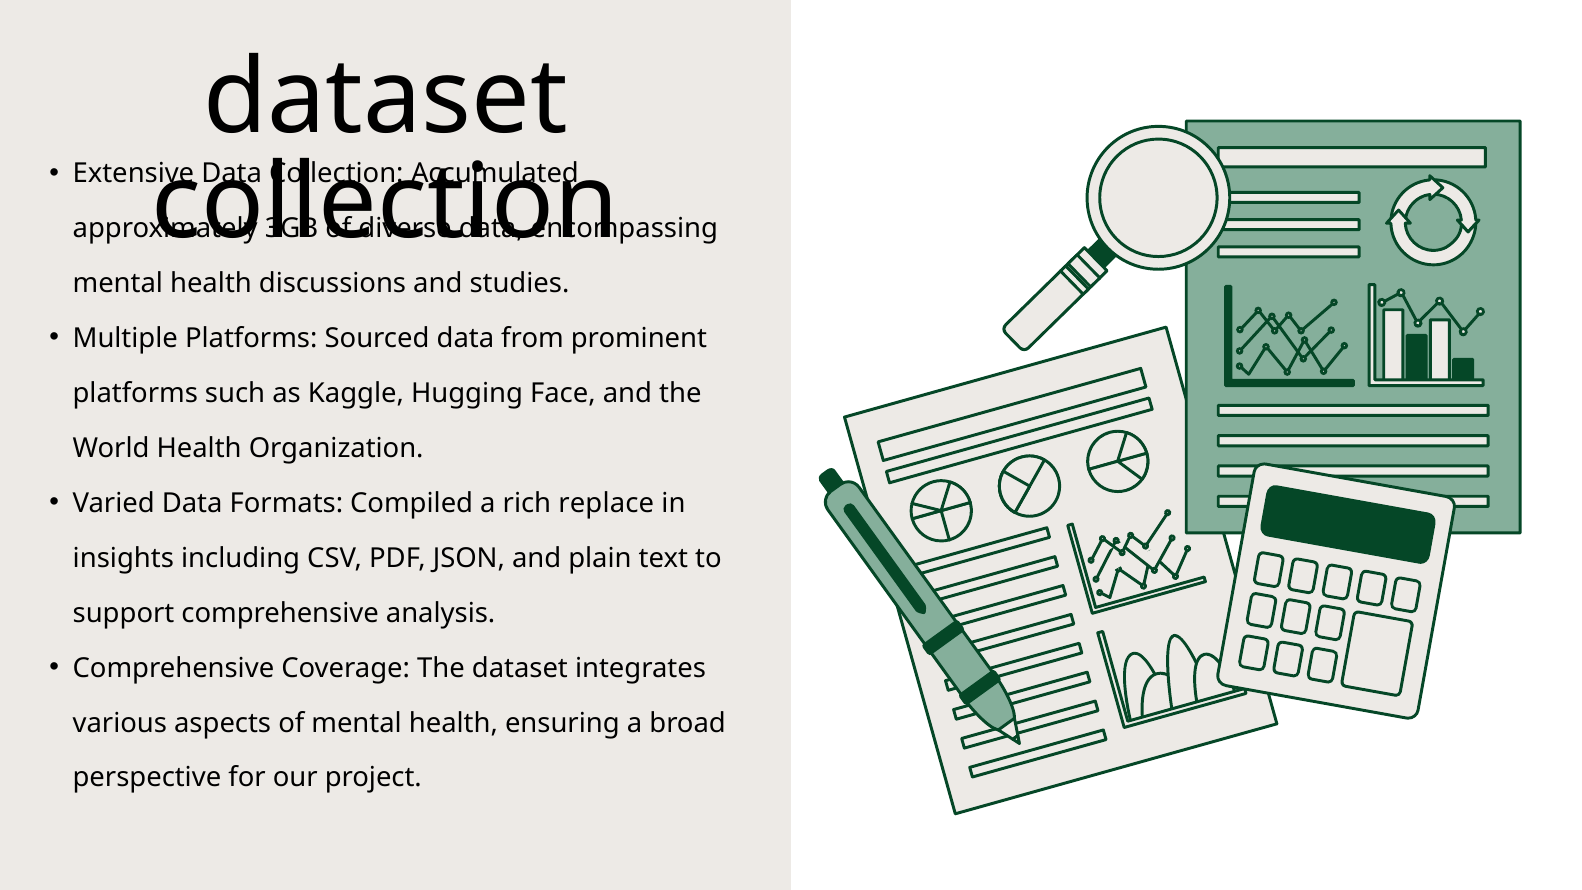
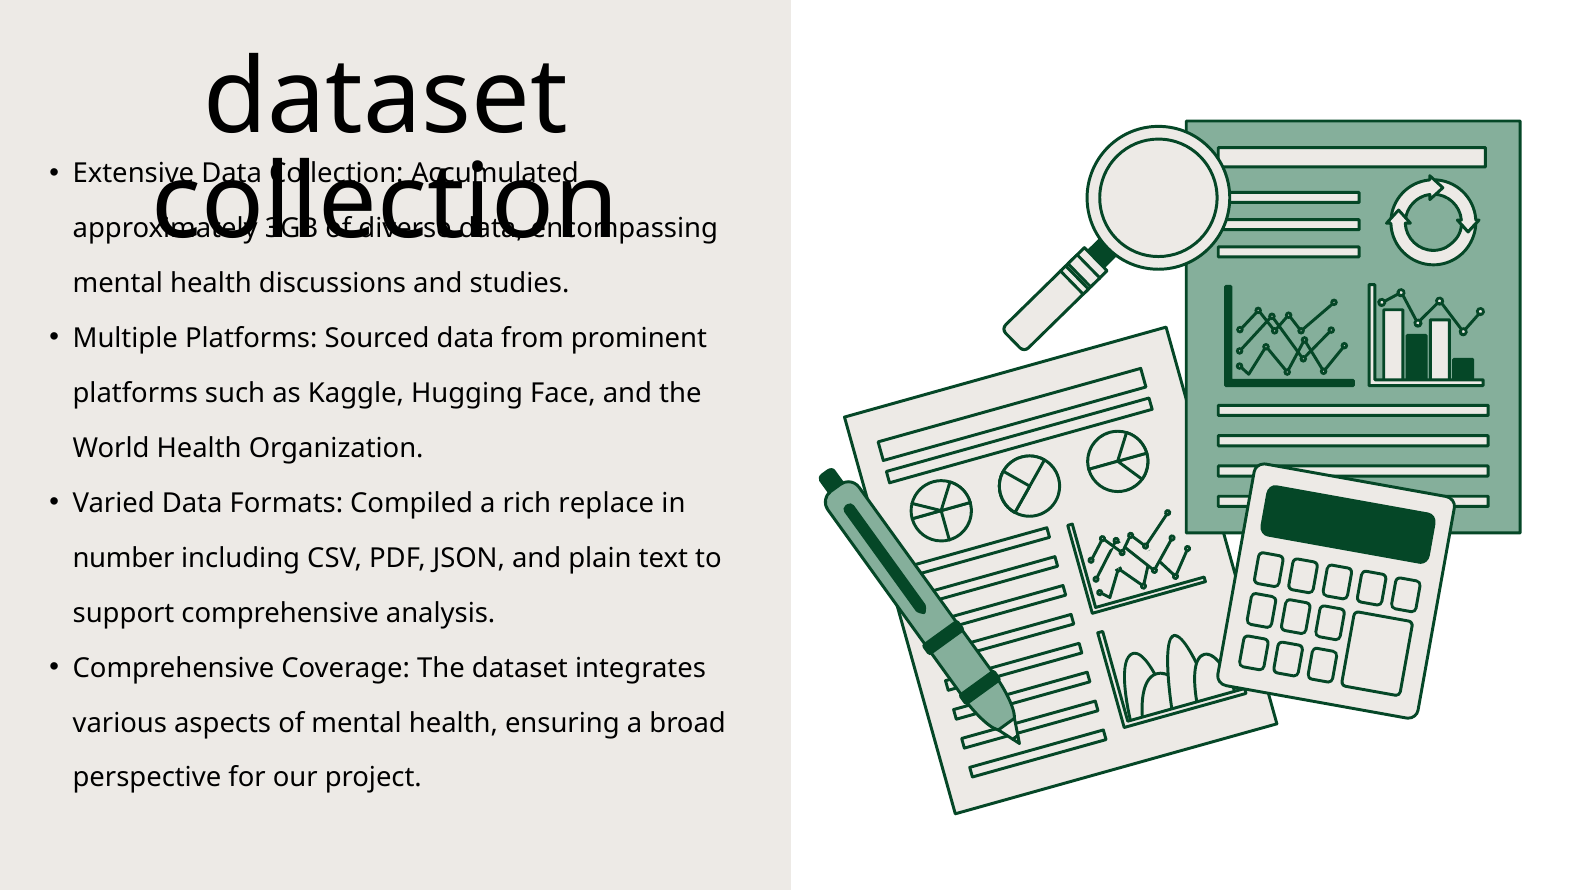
insights: insights -> number
